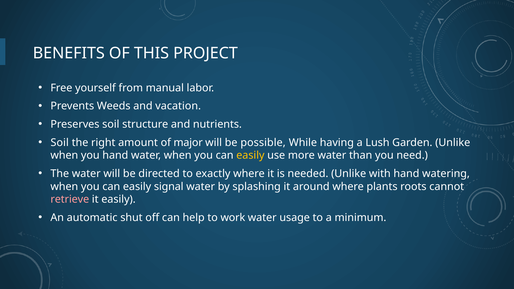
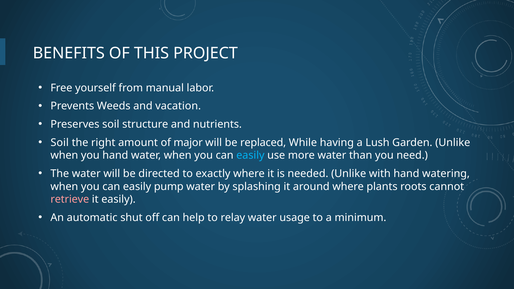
possible: possible -> replaced
easily at (250, 155) colour: yellow -> light blue
signal: signal -> pump
work: work -> relay
